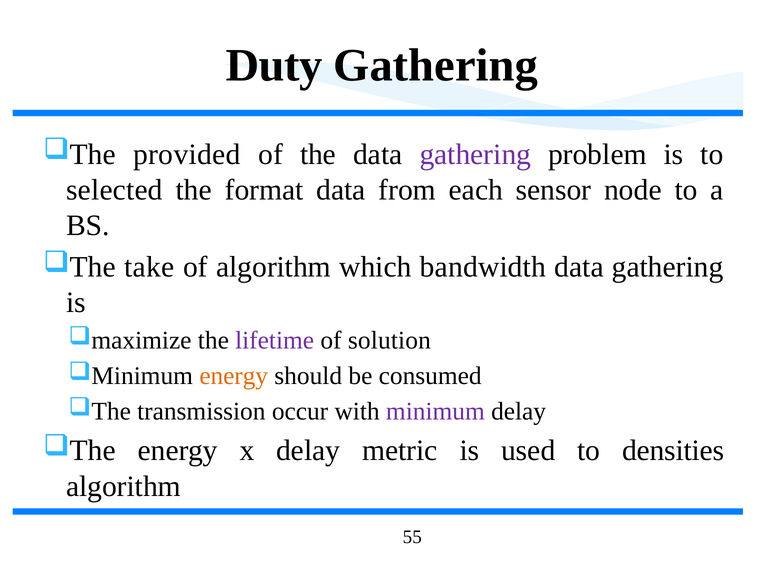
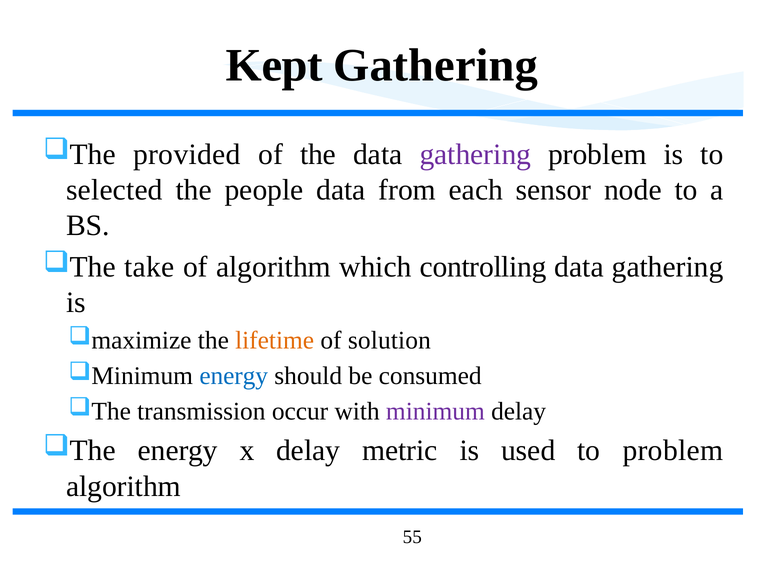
Duty: Duty -> Kept
format: format -> people
bandwidth: bandwidth -> controlling
lifetime colour: purple -> orange
energy at (234, 376) colour: orange -> blue
to densities: densities -> problem
